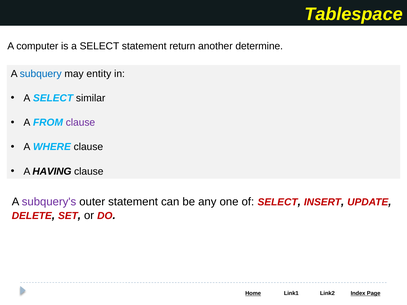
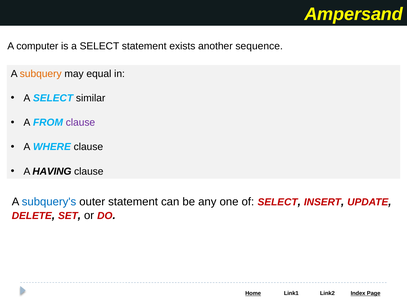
Tablespace: Tablespace -> Ampersand
return: return -> exists
determine: determine -> sequence
subquery colour: blue -> orange
entity: entity -> equal
subquery's colour: purple -> blue
